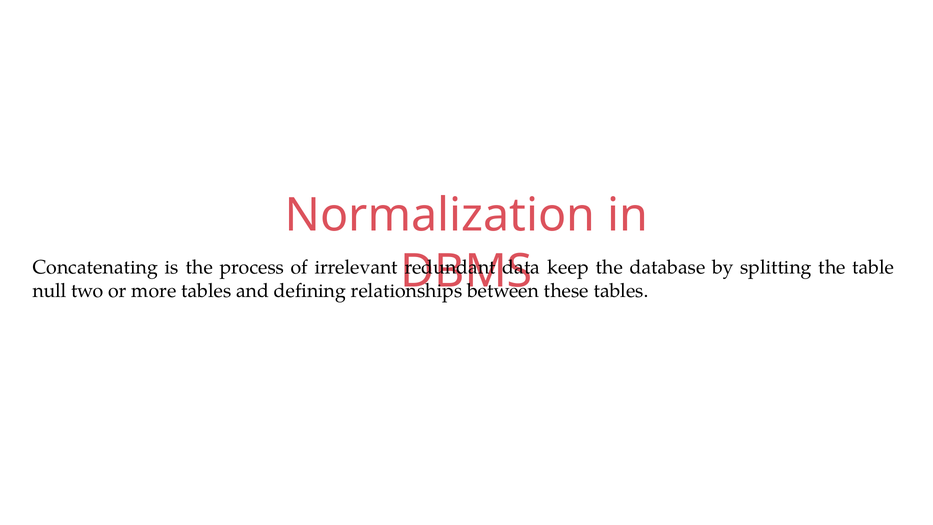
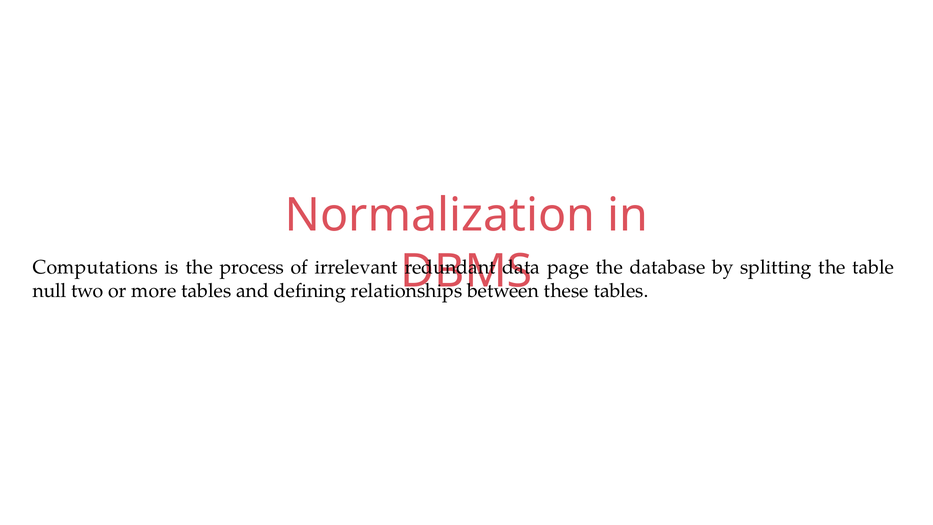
Concatenating: Concatenating -> Computations
keep: keep -> page
